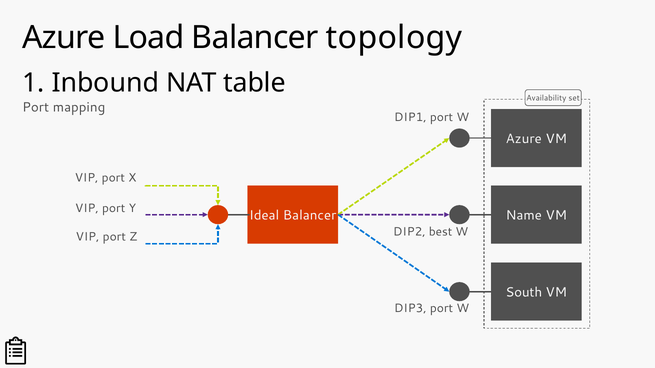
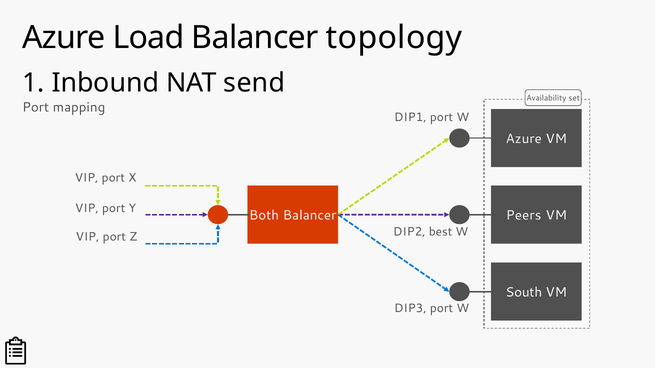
table: table -> send
Ideal: Ideal -> Both
Name: Name -> Peers
